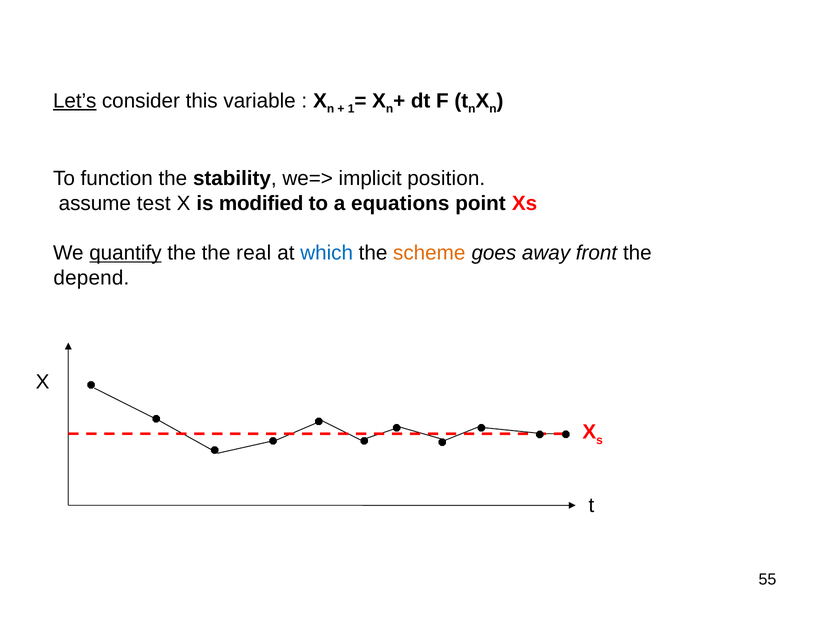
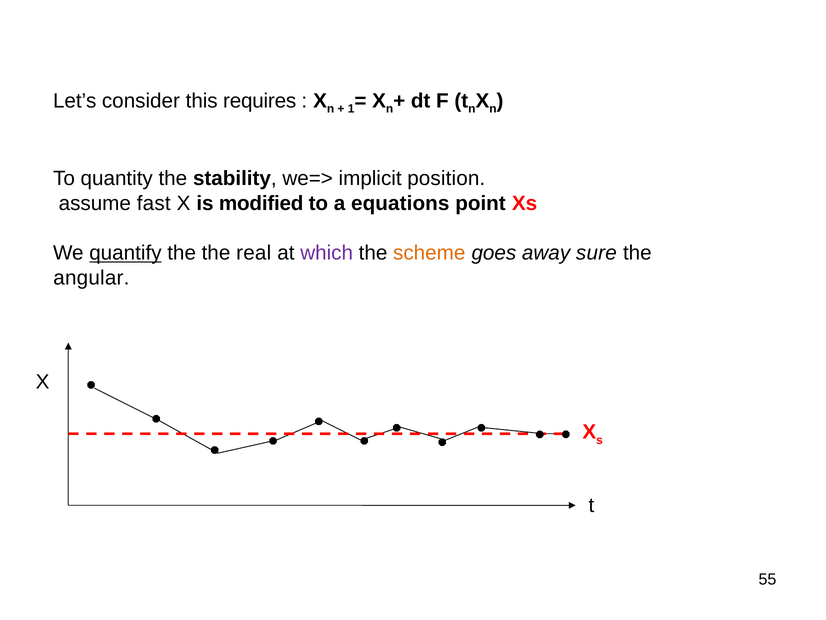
Let’s underline: present -> none
variable: variable -> requires
function: function -> quantity
test: test -> fast
which colour: blue -> purple
front: front -> sure
depend: depend -> angular
